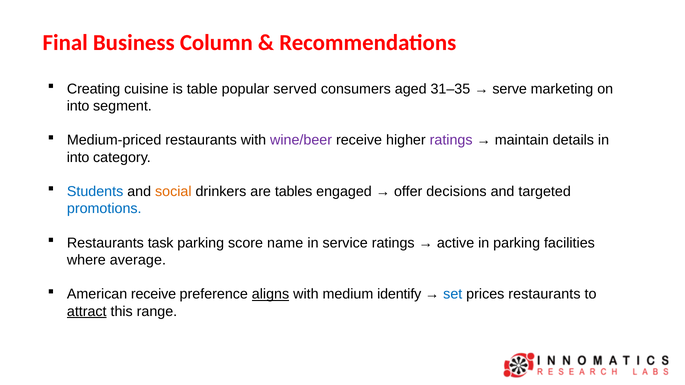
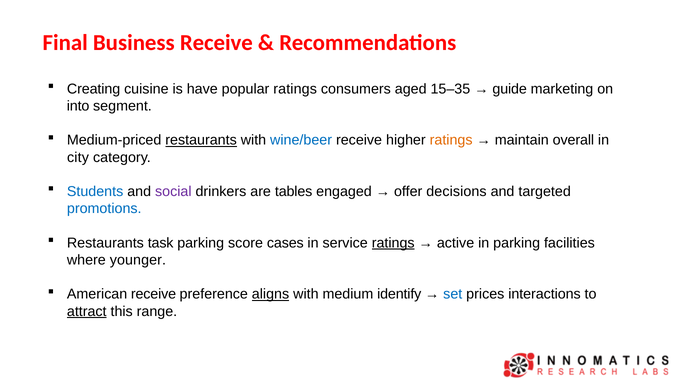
Business Column: Column -> Receive
table: table -> have
popular served: served -> ratings
31–35: 31–35 -> 15–35
serve: serve -> guide
restaurants at (201, 140) underline: none -> present
wine/beer colour: purple -> blue
ratings at (451, 140) colour: purple -> orange
details: details -> overall
into at (78, 157): into -> city
social colour: orange -> purple
name: name -> cases
ratings at (393, 243) underline: none -> present
average: average -> younger
prices restaurants: restaurants -> interactions
